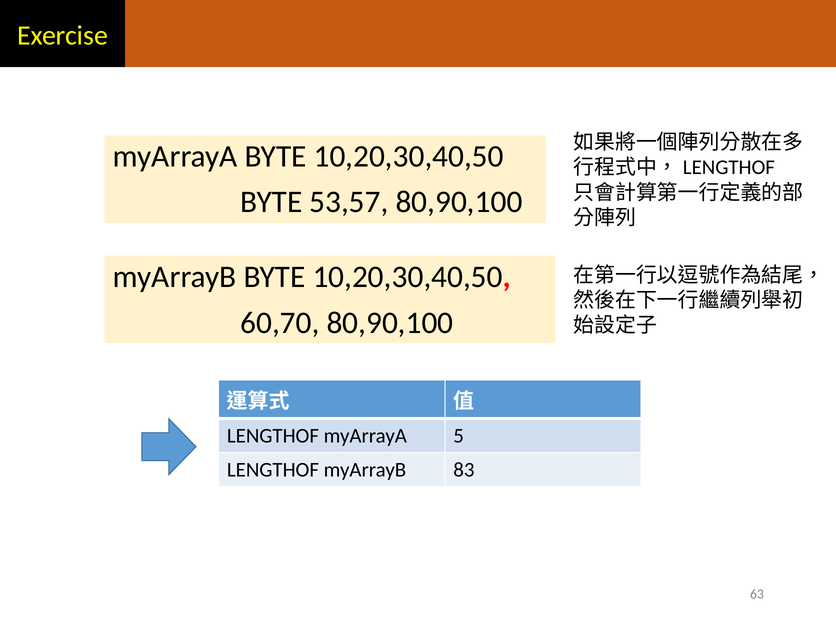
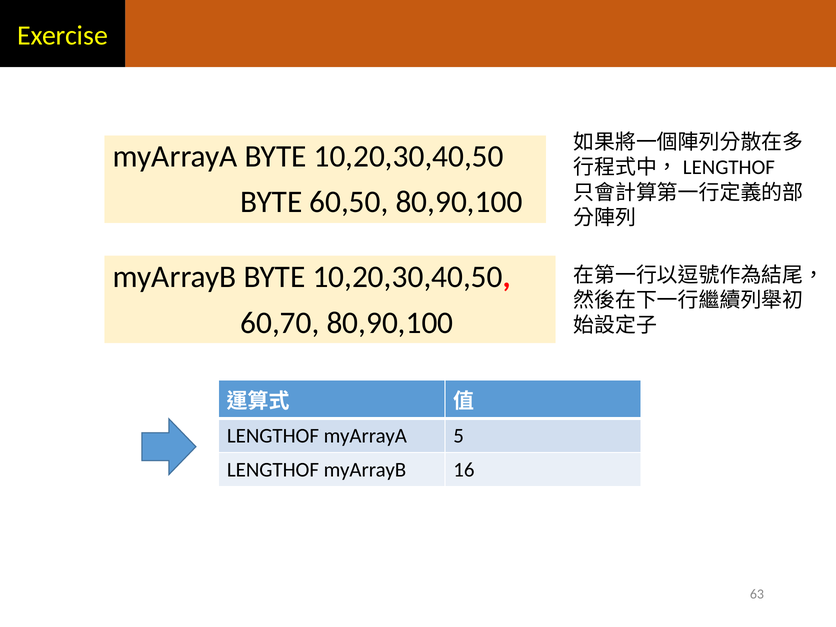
53,57: 53,57 -> 60,50
83: 83 -> 16
